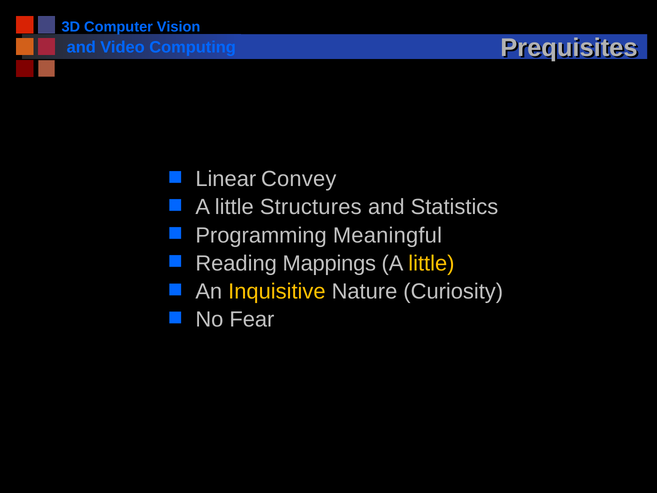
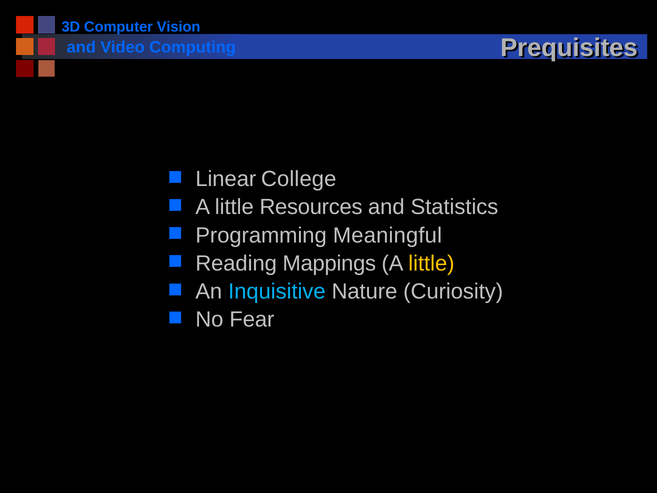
Convey: Convey -> College
Structures: Structures -> Resources
Inquisitive colour: yellow -> light blue
